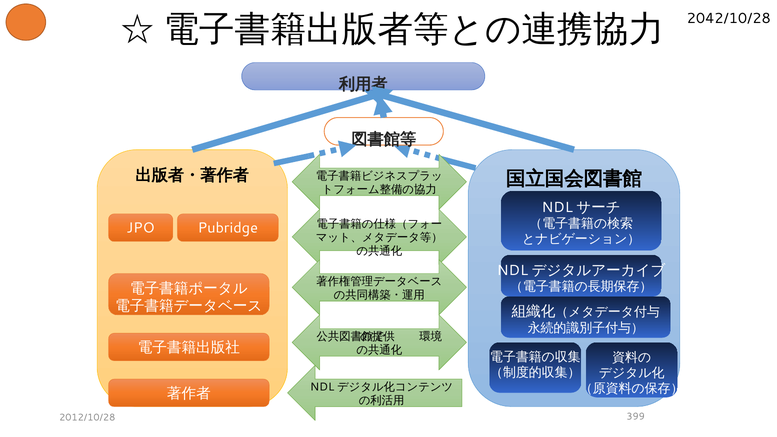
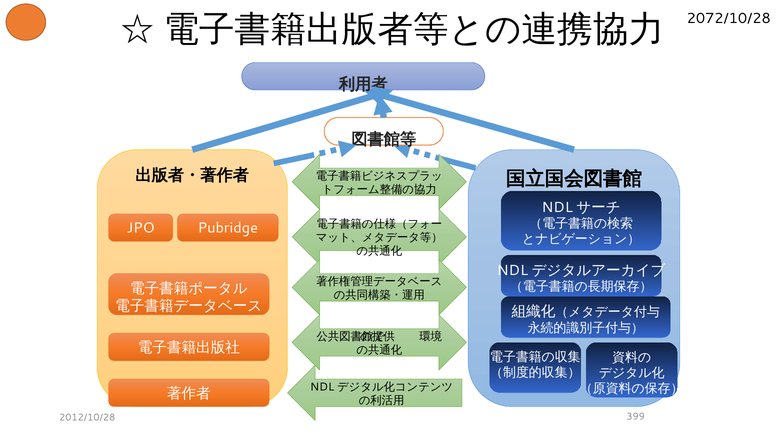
2042/10/28: 2042/10/28 -> 2072/10/28
